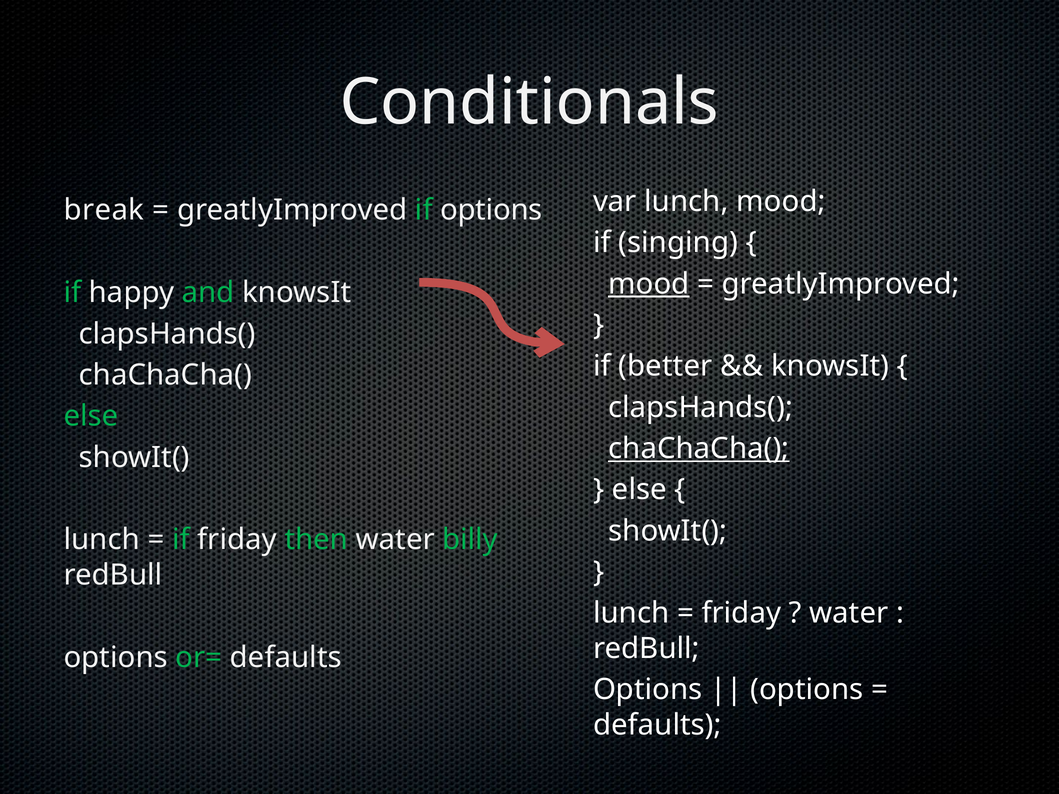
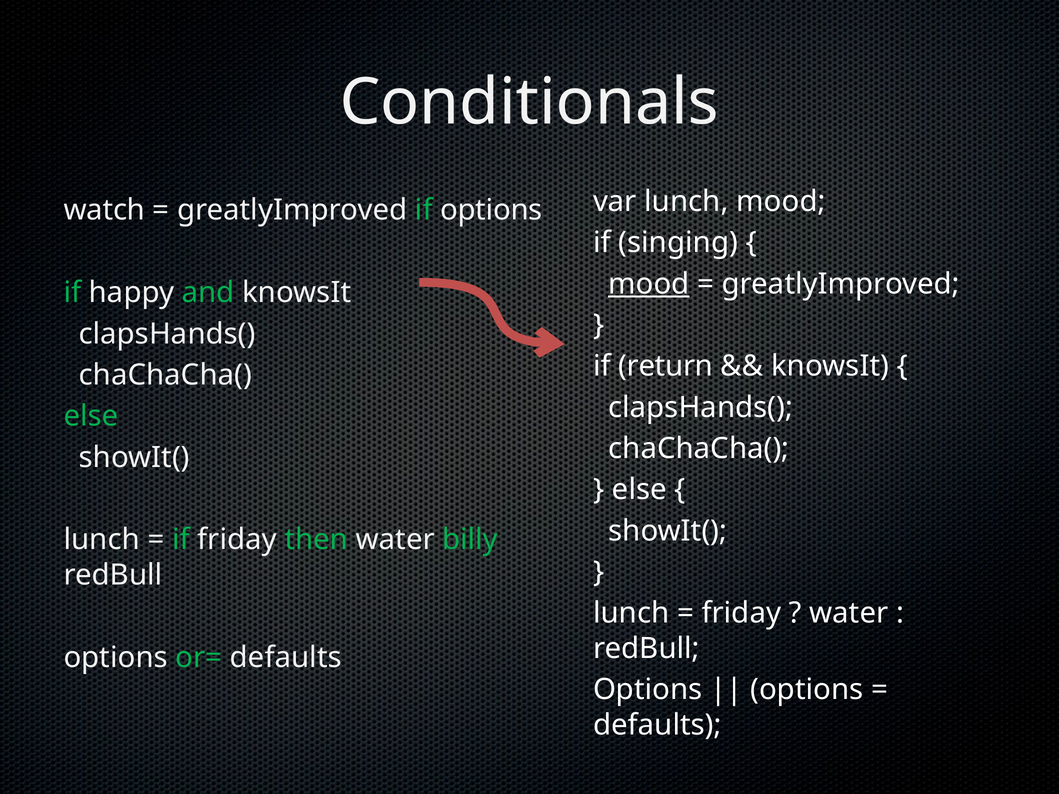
break: break -> watch
better: better -> return
chaChaCha( at (699, 449) underline: present -> none
